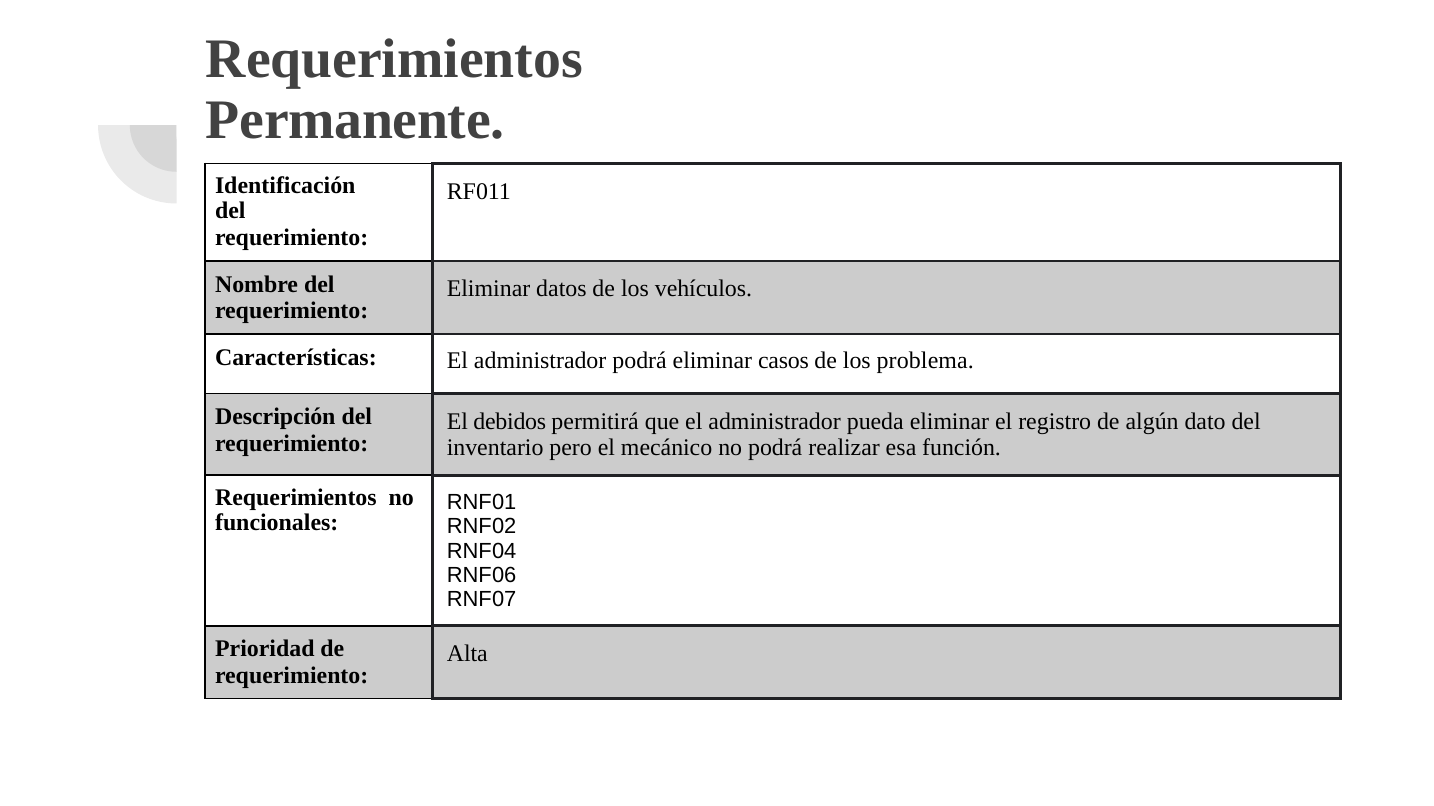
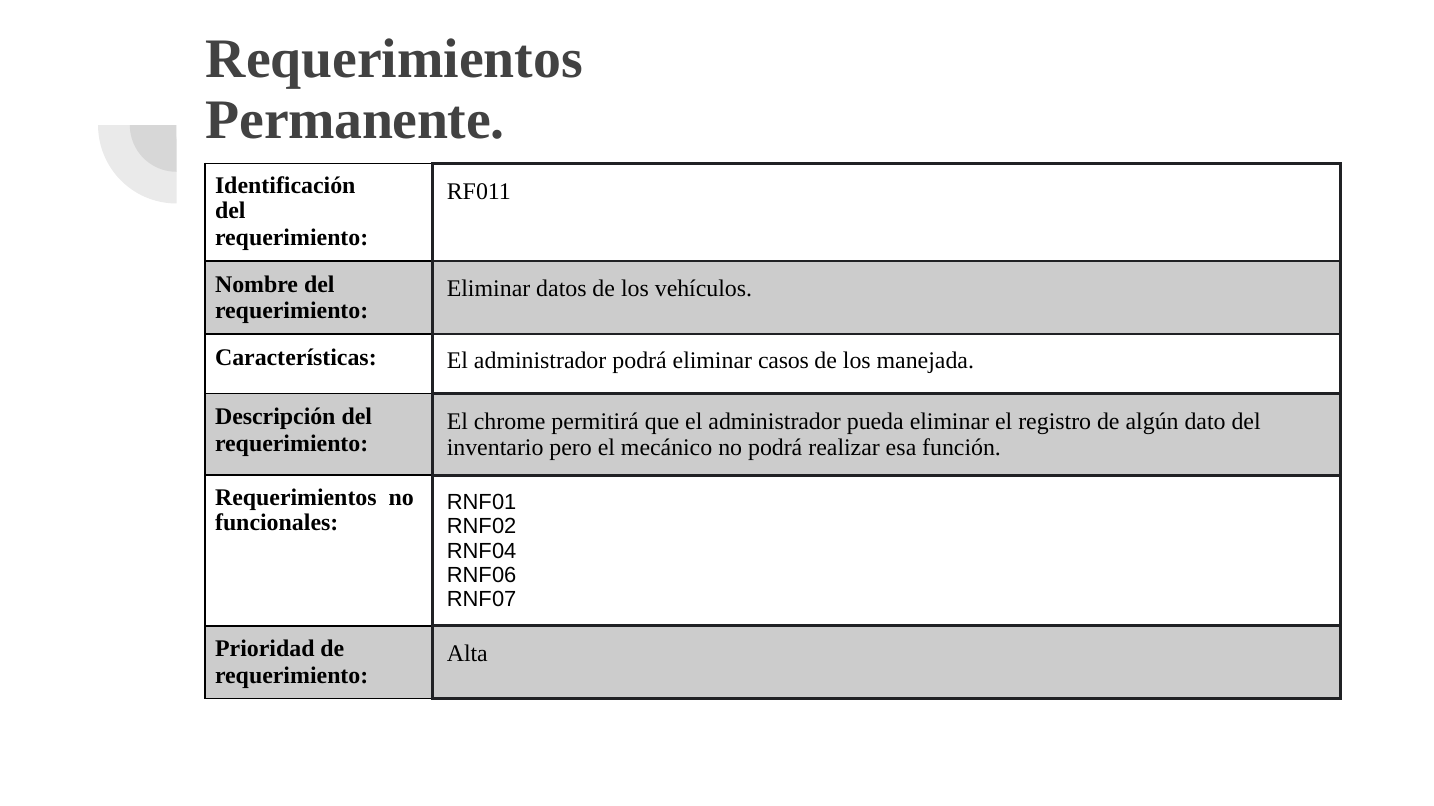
problema: problema -> manejada
debidos: debidos -> chrome
